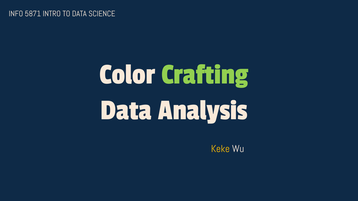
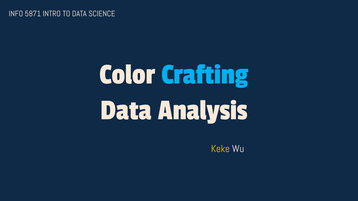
Crafting colour: light green -> light blue
